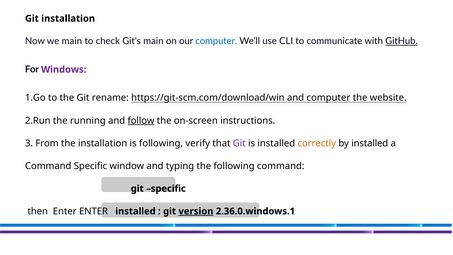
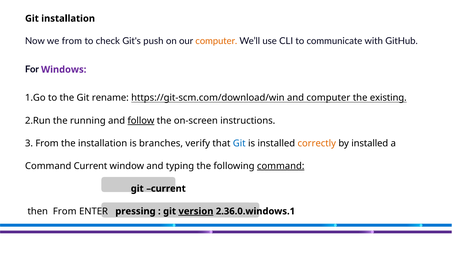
we main: main -> from
Git's main: main -> push
computer at (216, 41) colour: blue -> orange
GitHub underline: present -> none
website: website -> existing
is following: following -> branches
Git at (239, 143) colour: purple -> blue
Command Specific: Specific -> Current
command at (281, 166) underline: none -> present
git specific: specific -> current
then Enter: Enter -> From
ENTER installed: installed -> pressing
